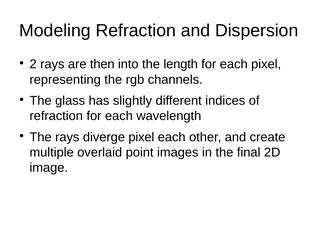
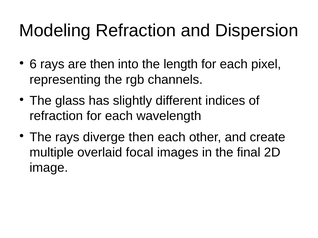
2: 2 -> 6
diverge pixel: pixel -> then
point: point -> focal
